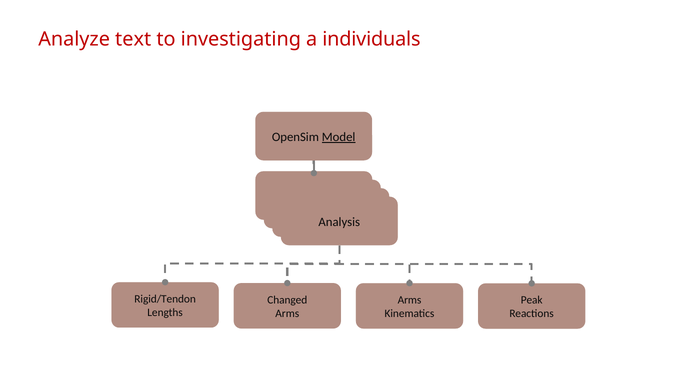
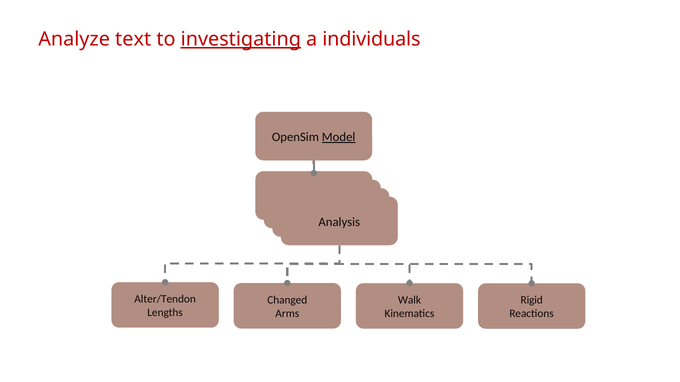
investigating underline: none -> present
Rigid/Tendon: Rigid/Tendon -> Alter/Tendon
Arms at (410, 300): Arms -> Walk
Peak: Peak -> Rigid
